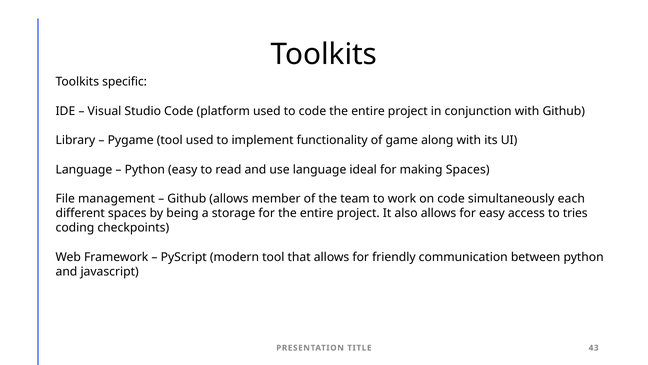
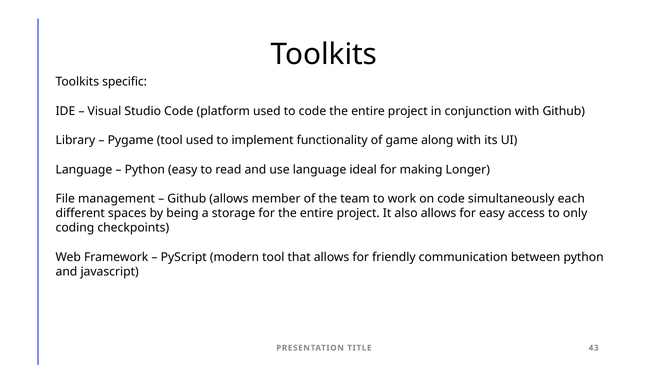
making Spaces: Spaces -> Longer
tries: tries -> only
